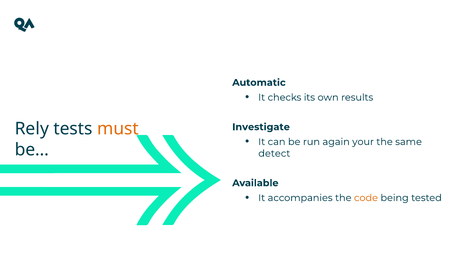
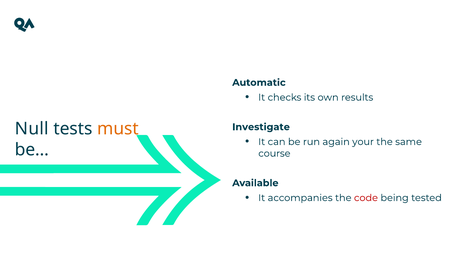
Rely: Rely -> Null
detect: detect -> course
code colour: orange -> red
